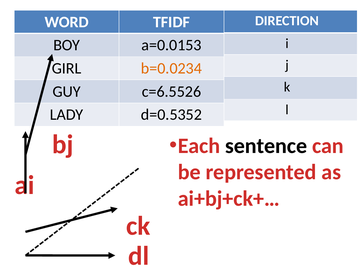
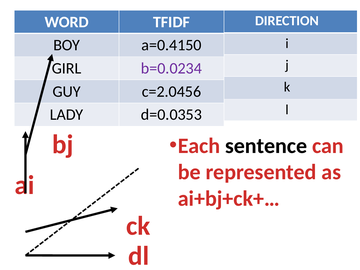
a=0.0153: a=0.0153 -> a=0.4150
b=0.0234 colour: orange -> purple
c=6.5526: c=6.5526 -> c=2.0456
d=0.5352: d=0.5352 -> d=0.0353
